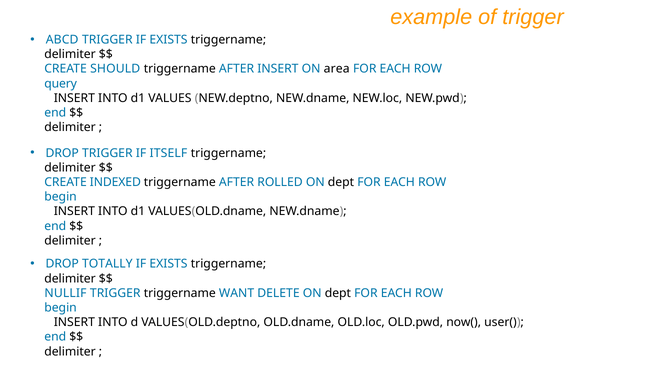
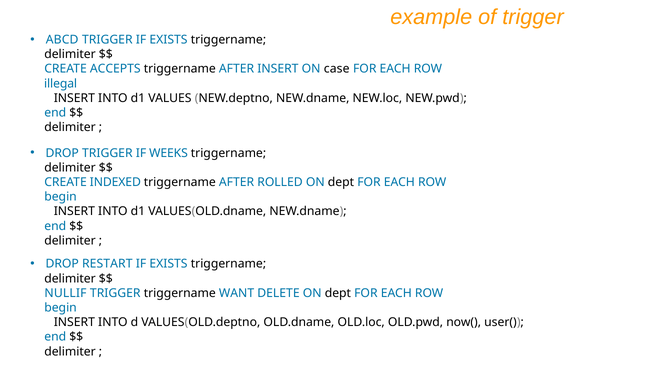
SHOULD: SHOULD -> ACCEPTS
area: area -> case
query: query -> illegal
ITSELF: ITSELF -> WEEKS
TOTALLY: TOTALLY -> RESTART
